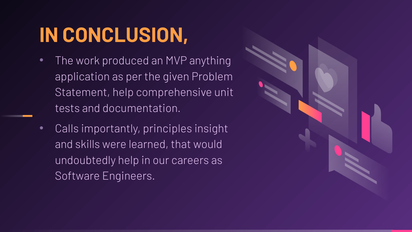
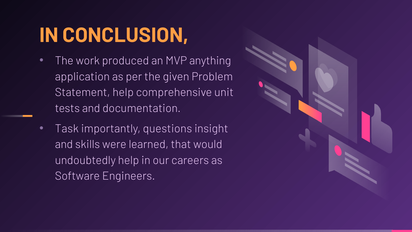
Calls: Calls -> Task
principles: principles -> questions
